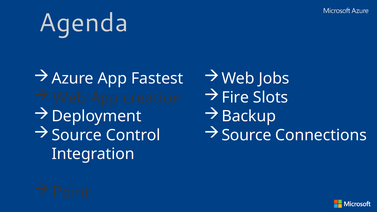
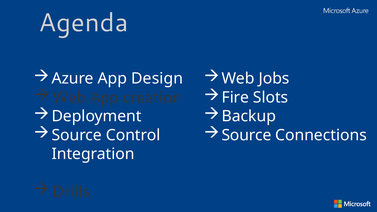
Fastest: Fastest -> Design
Point: Point -> Drills
